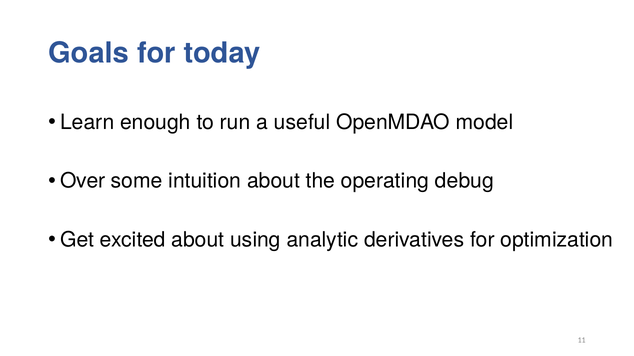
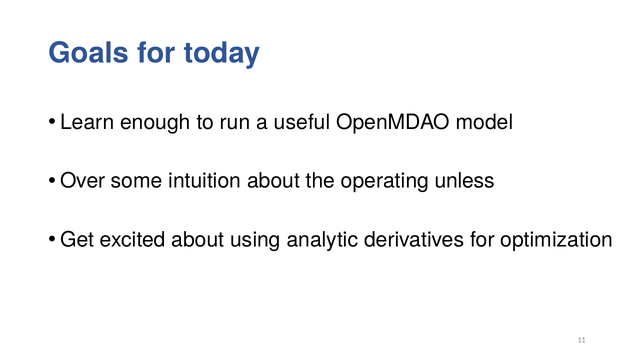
debug: debug -> unless
